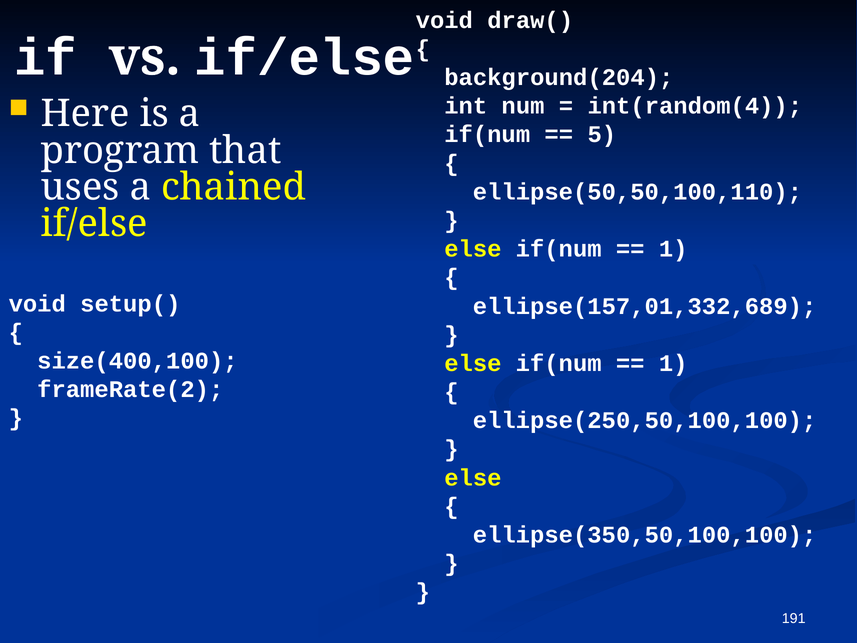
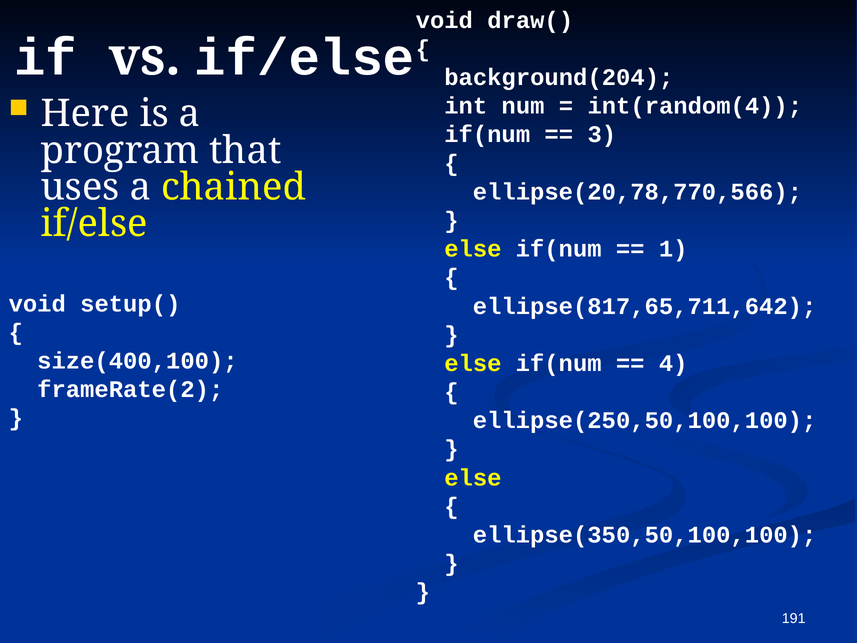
5: 5 -> 3
ellipse(50,50,100,110: ellipse(50,50,100,110 -> ellipse(20,78,770,566
ellipse(157,01,332,689: ellipse(157,01,332,689 -> ellipse(817,65,711,642
1 at (673, 363): 1 -> 4
